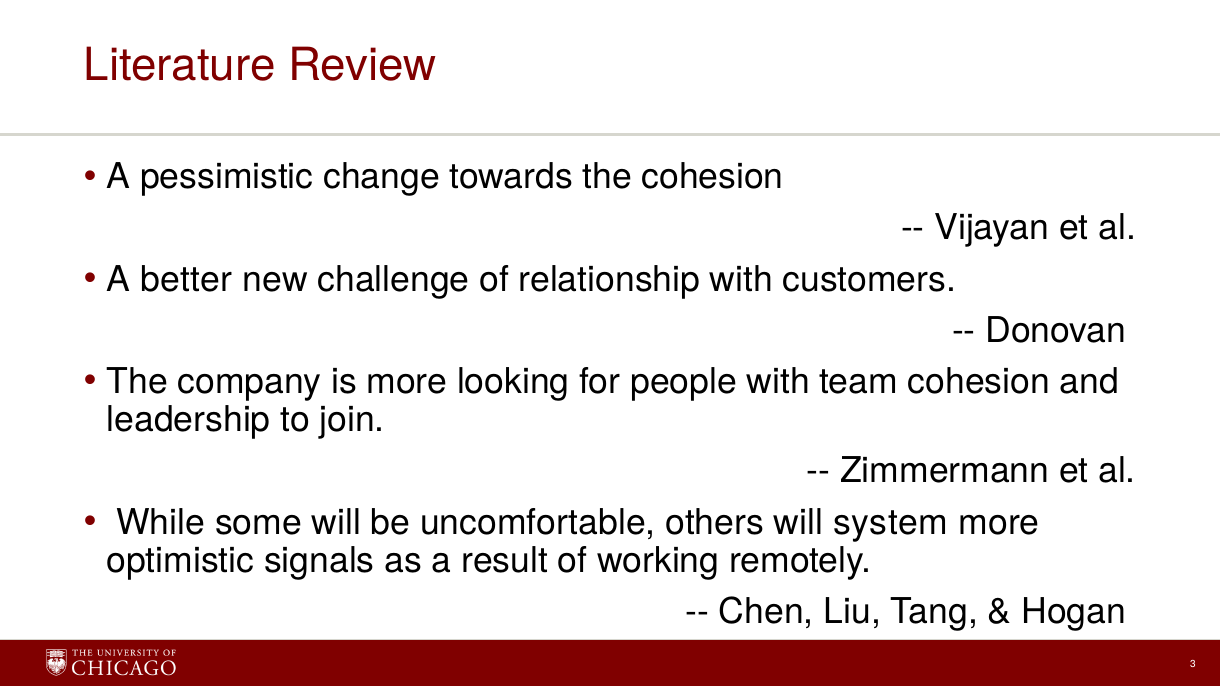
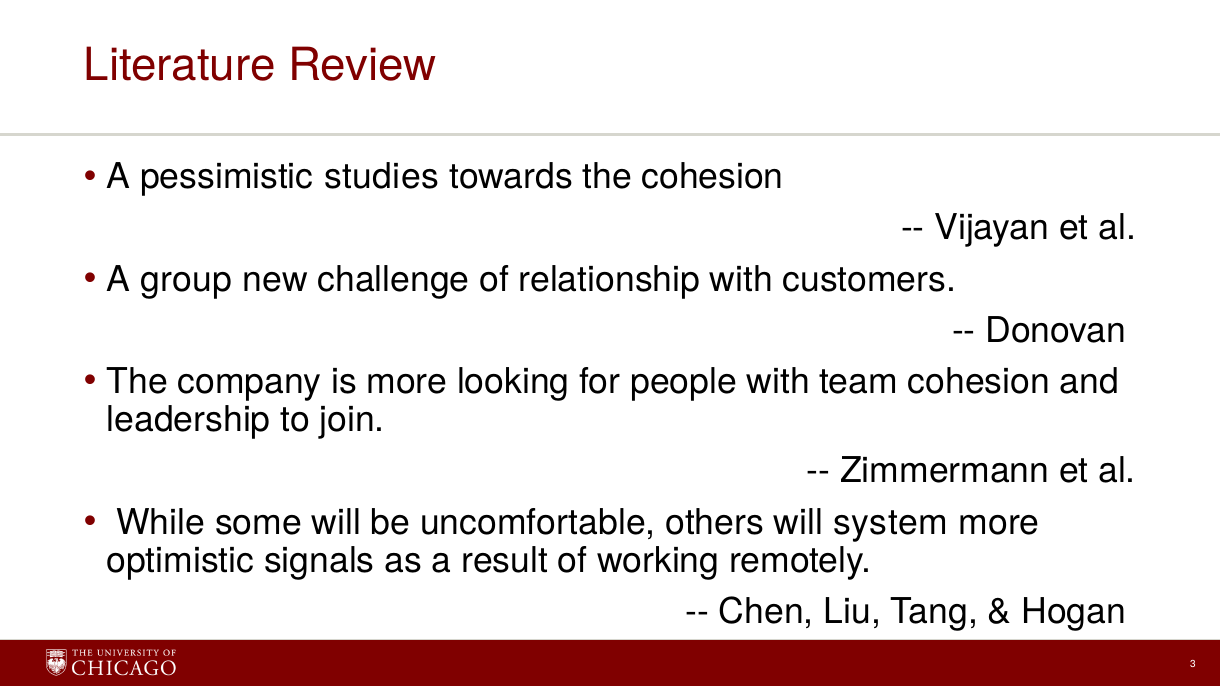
change: change -> studies
better: better -> group
